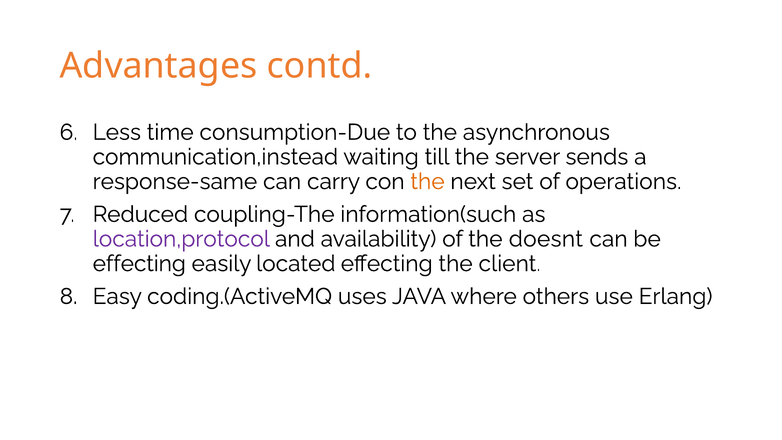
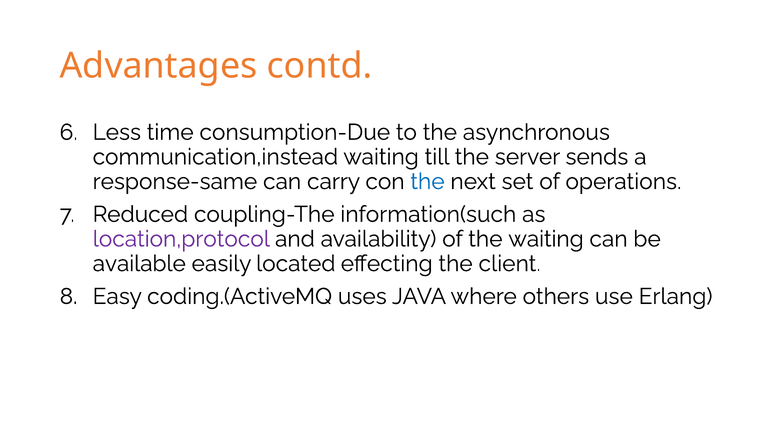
the at (428, 181) colour: orange -> blue
the doesnt: doesnt -> waiting
effecting at (139, 264): effecting -> available
